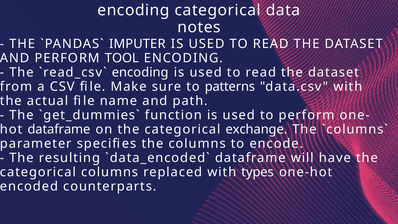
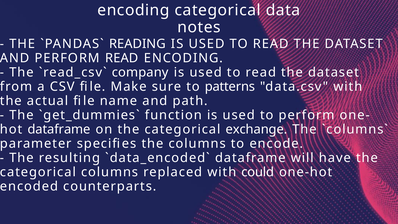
IMPUTER: IMPUTER -> READING
PERFORM TOOL: TOOL -> READ
encoding at (140, 72): encoding -> company
types: types -> could
